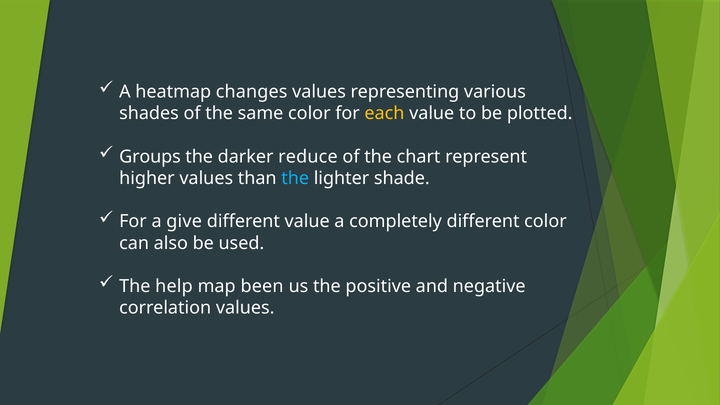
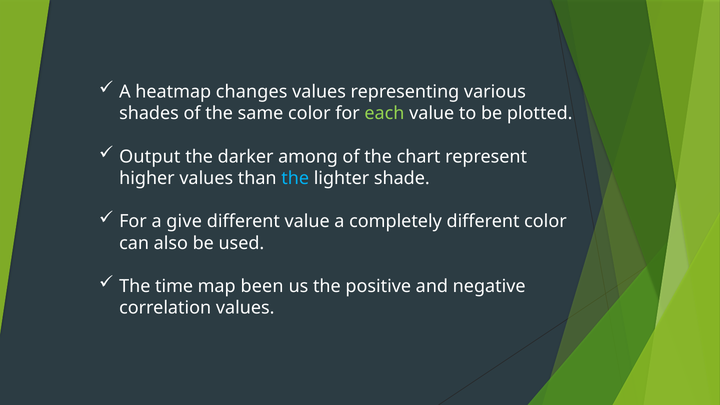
each colour: yellow -> light green
Groups: Groups -> Output
reduce: reduce -> among
help: help -> time
